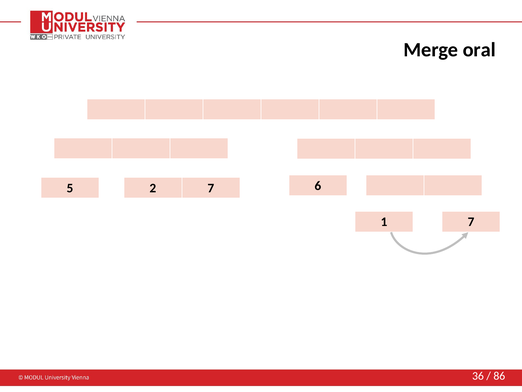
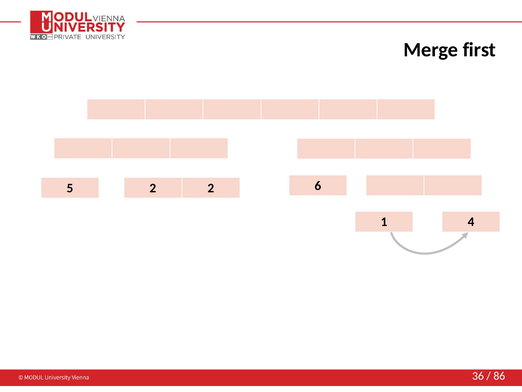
oral: oral -> first
2 7: 7 -> 2
1 7: 7 -> 4
